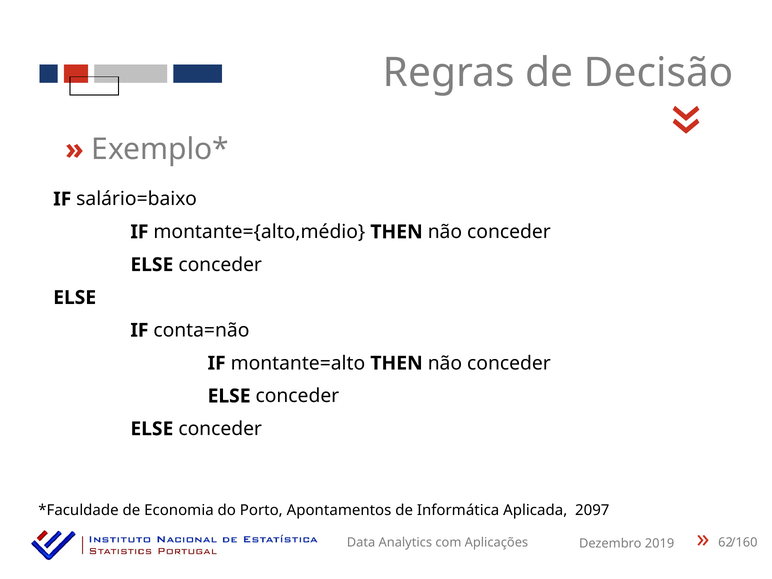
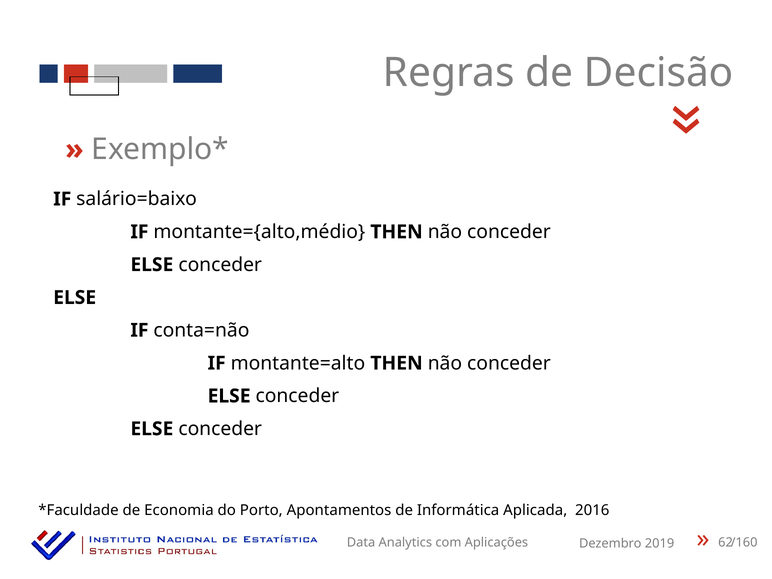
2097: 2097 -> 2016
